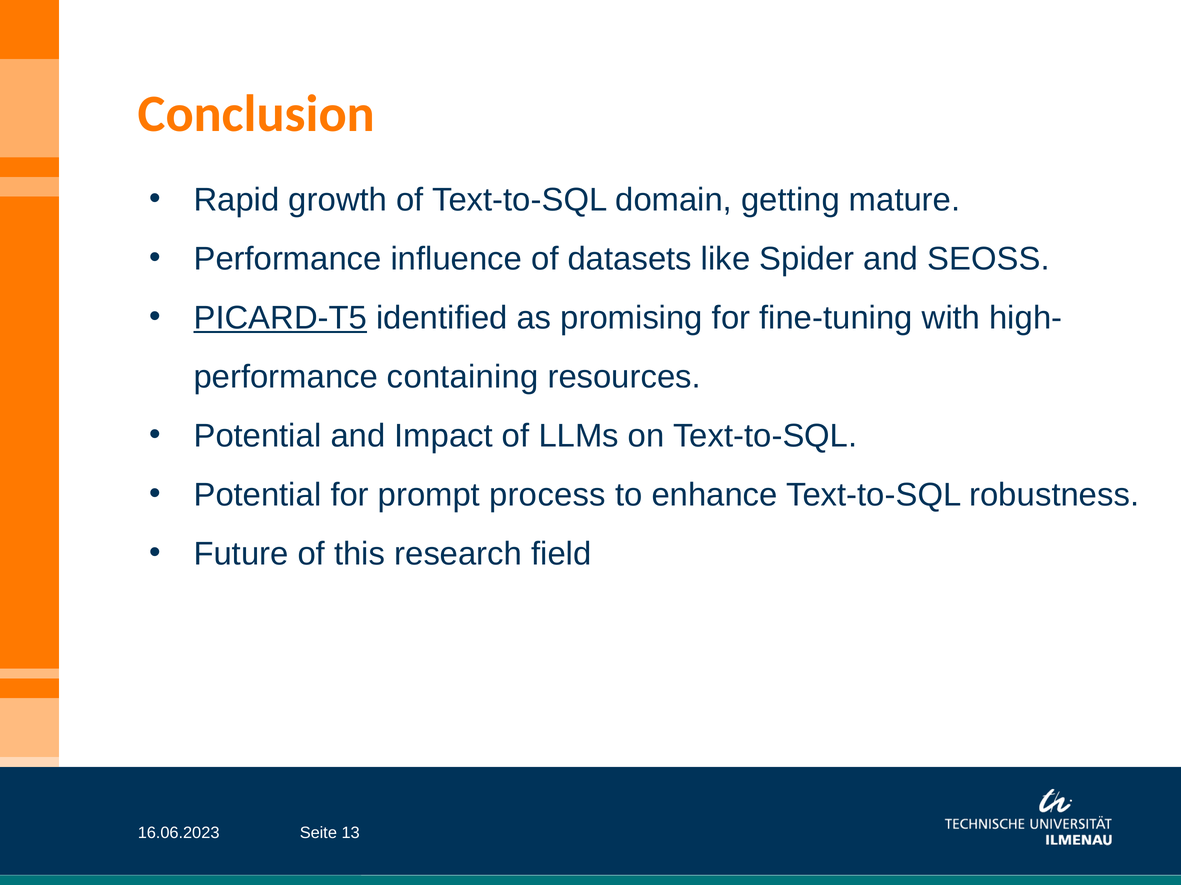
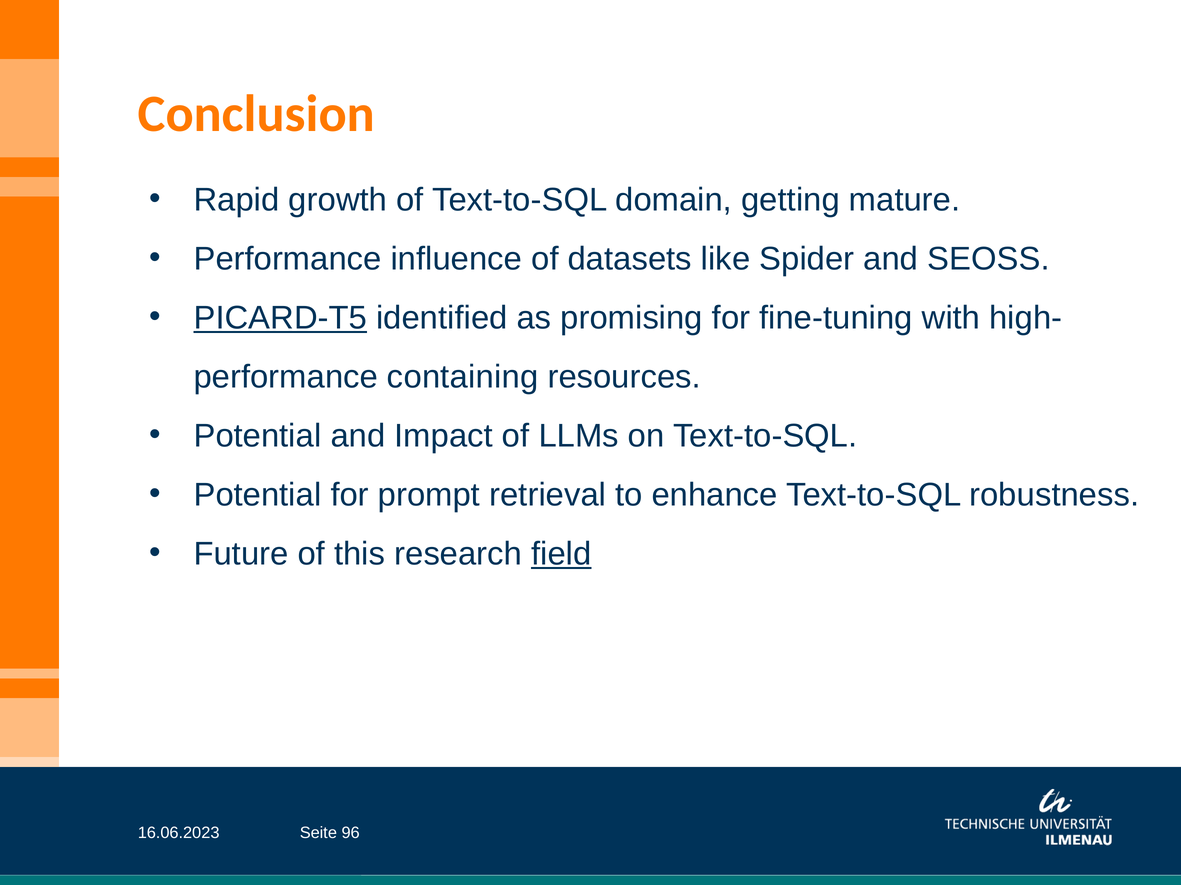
process: process -> retrieval
field underline: none -> present
13: 13 -> 96
